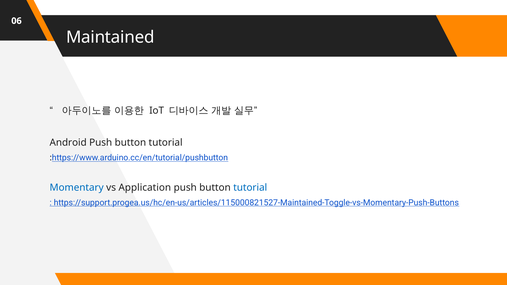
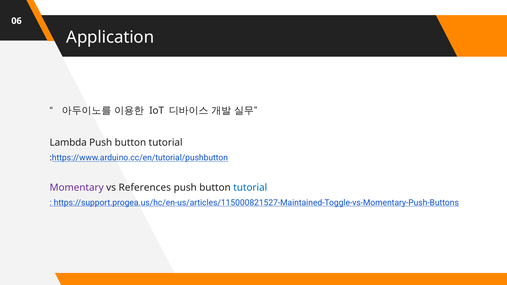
Maintained: Maintained -> Application
Android: Android -> Lambda
Momentary colour: blue -> purple
Application: Application -> References
